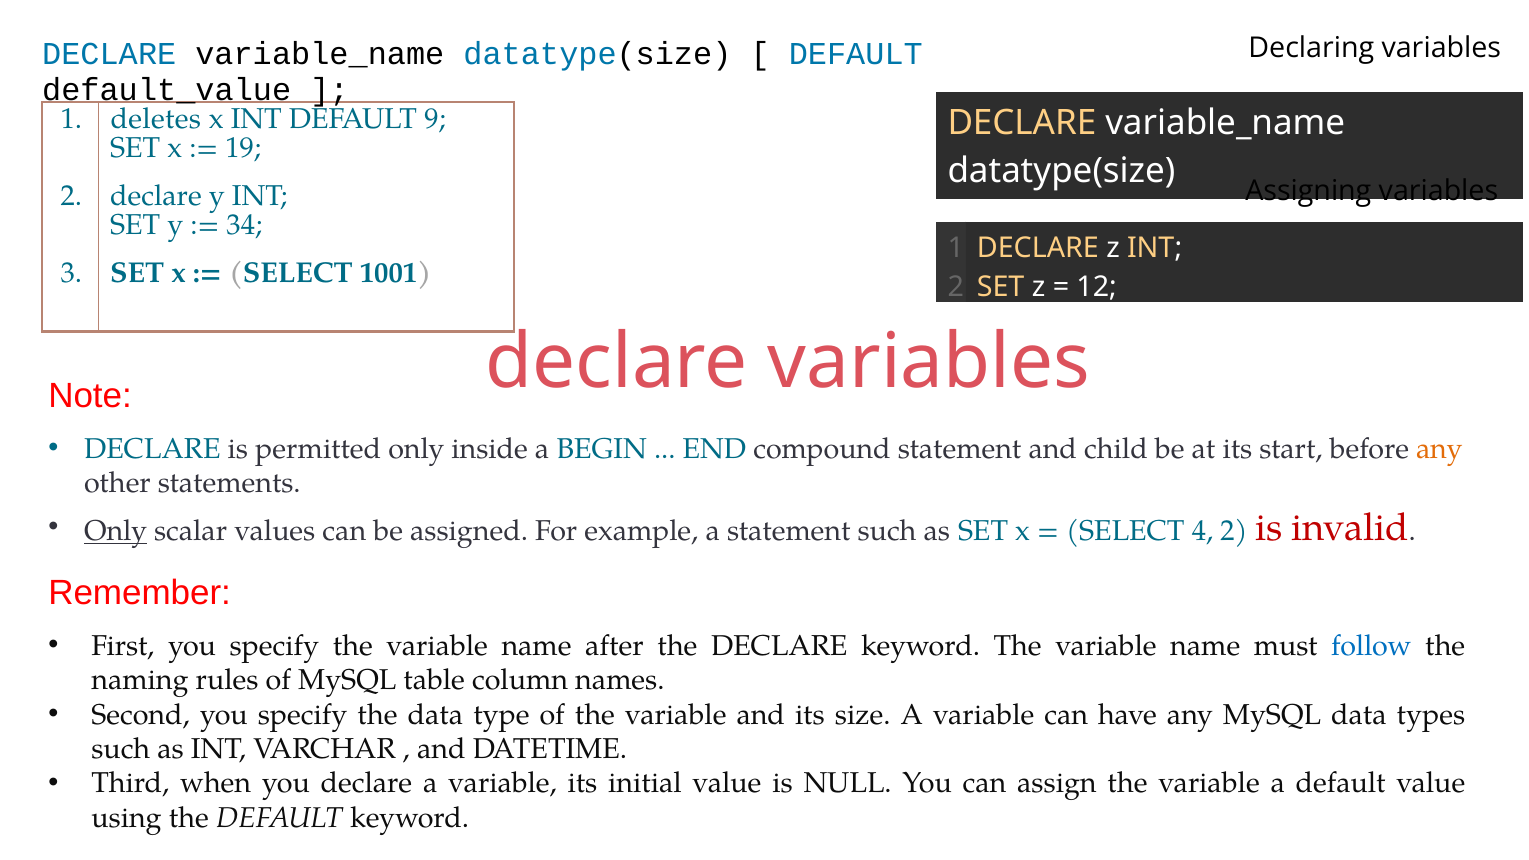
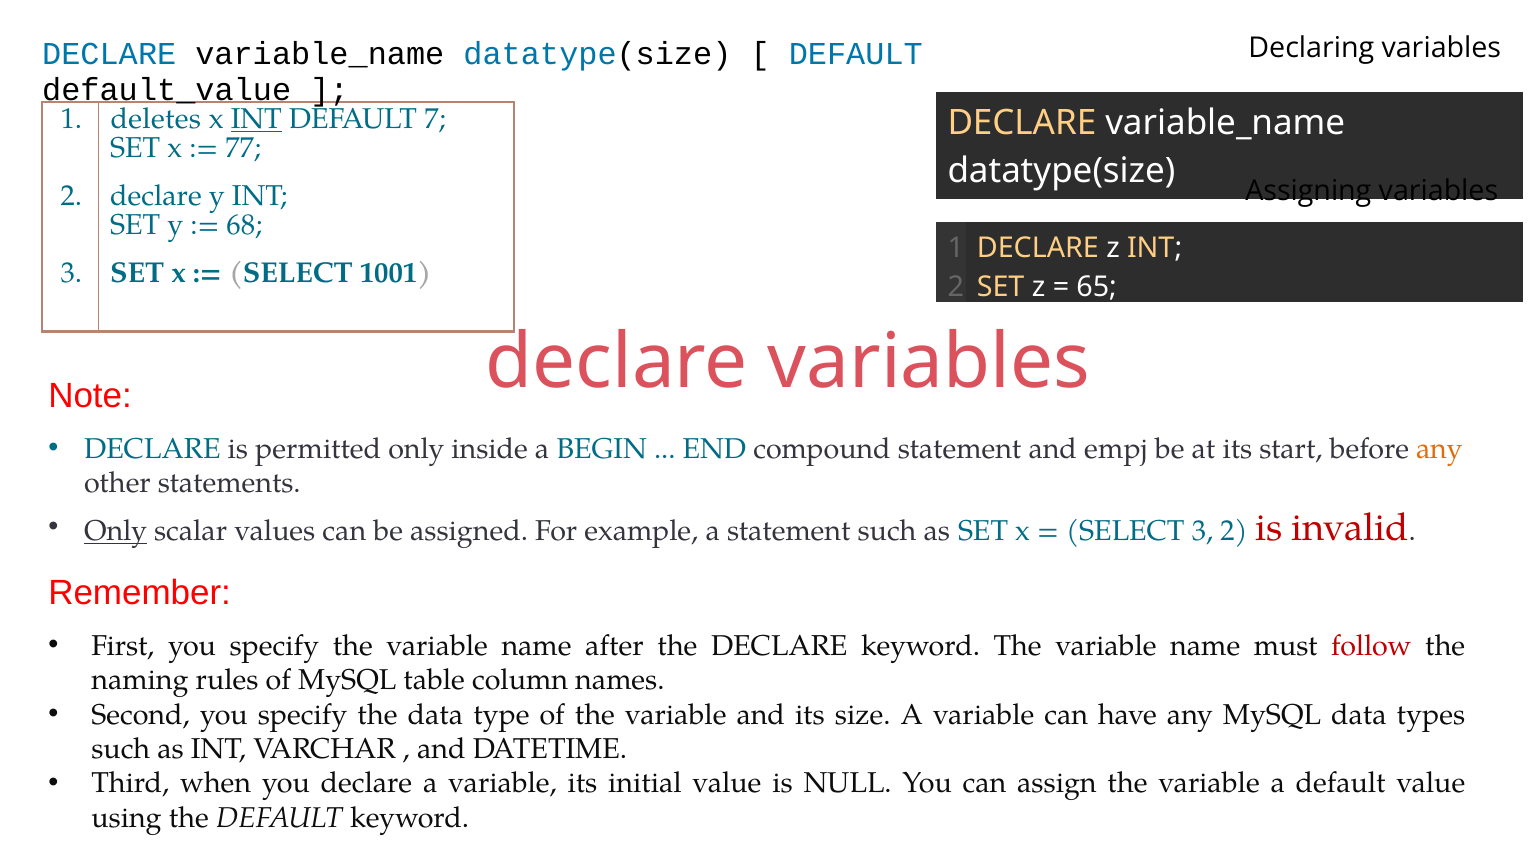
INT at (256, 119) underline: none -> present
9: 9 -> 7
19: 19 -> 77
34: 34 -> 68
12: 12 -> 65
child: child -> empj
SELECT 4: 4 -> 3
follow colour: blue -> red
